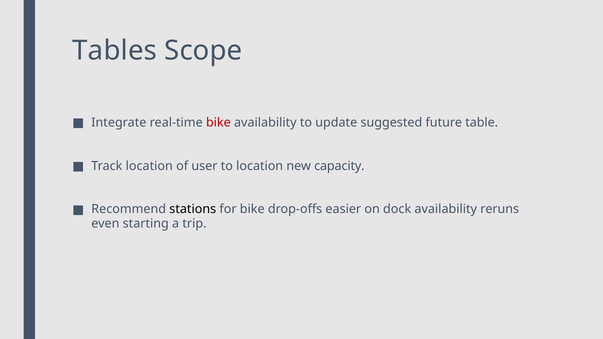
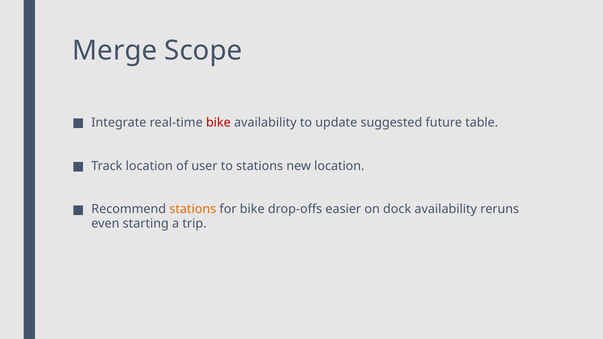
Tables: Tables -> Merge
to location: location -> stations
new capacity: capacity -> location
stations at (193, 209) colour: black -> orange
